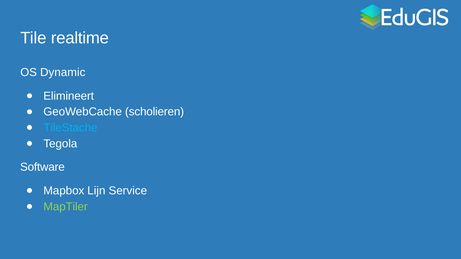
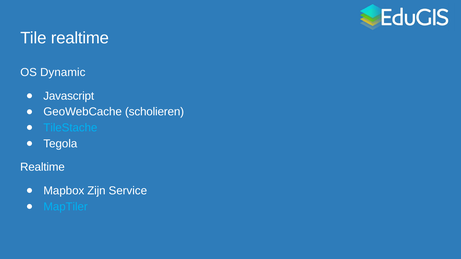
Elimineert: Elimineert -> Javascript
Software at (42, 167): Software -> Realtime
Lijn: Lijn -> Zijn
MapTiler colour: light green -> light blue
